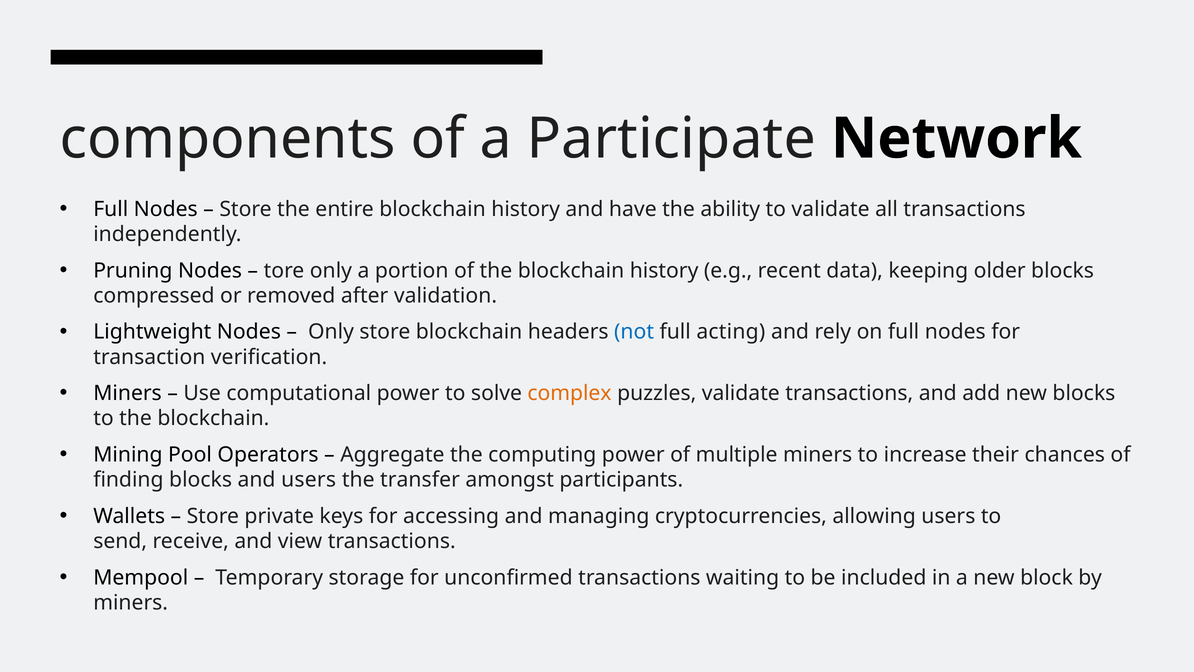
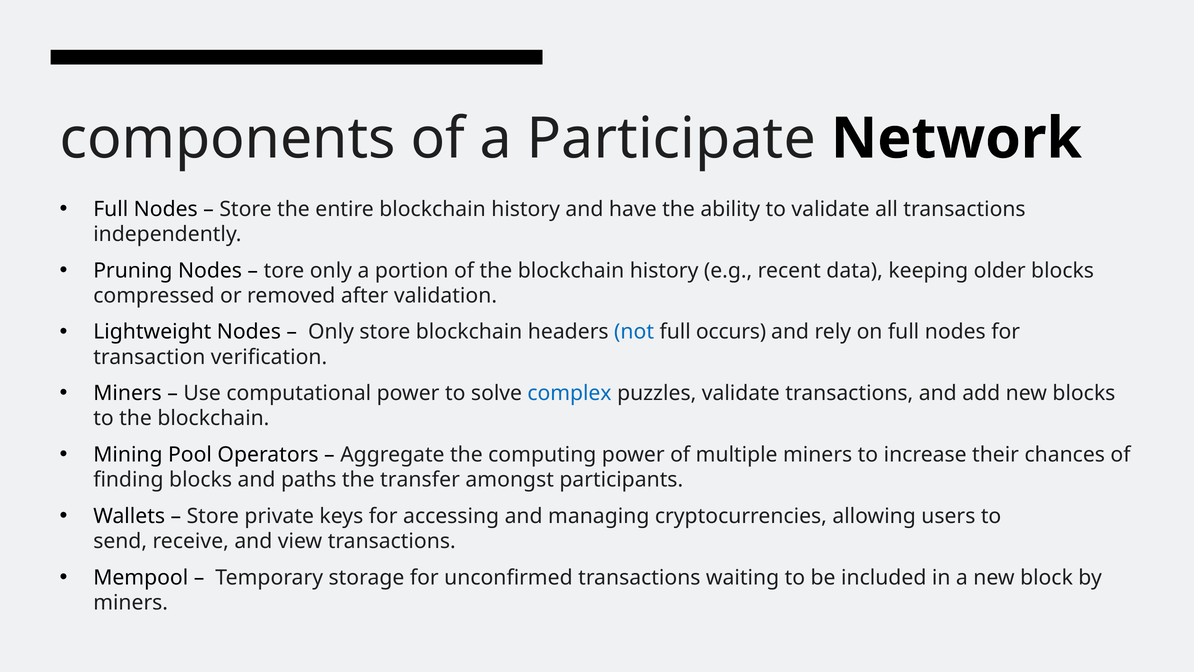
acting: acting -> occurs
complex colour: orange -> blue
and users: users -> paths
